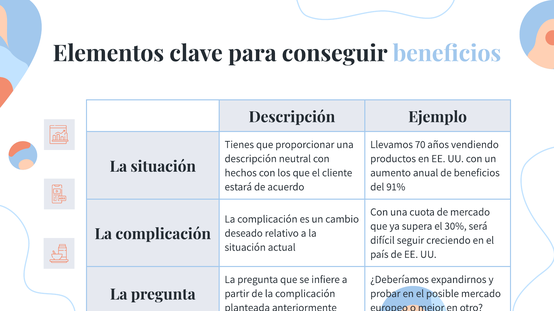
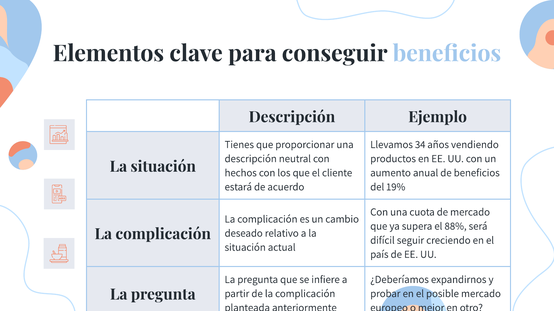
70: 70 -> 34
91%: 91% -> 19%
30%: 30% -> 88%
